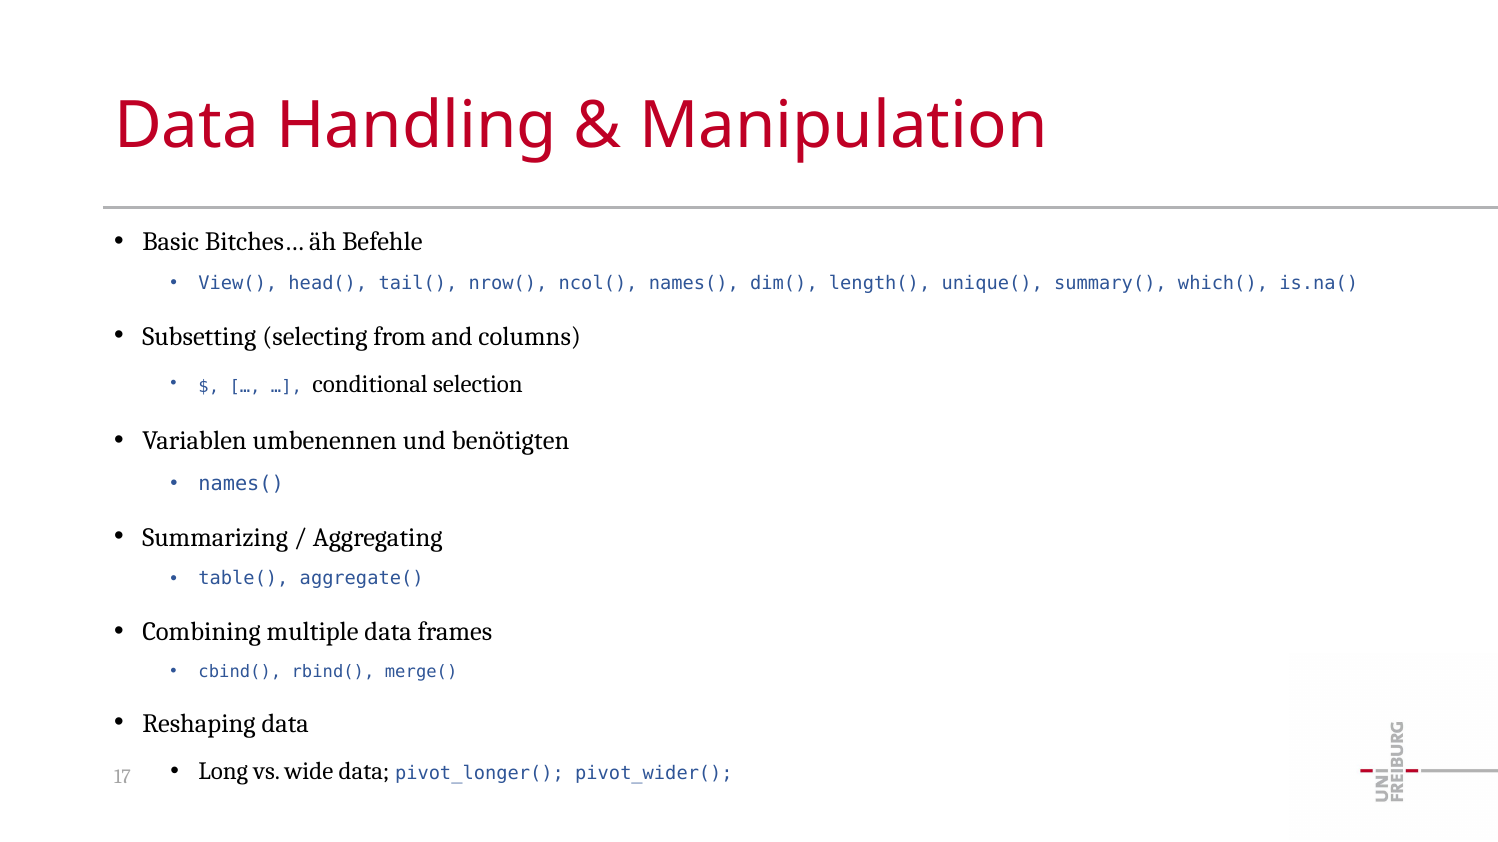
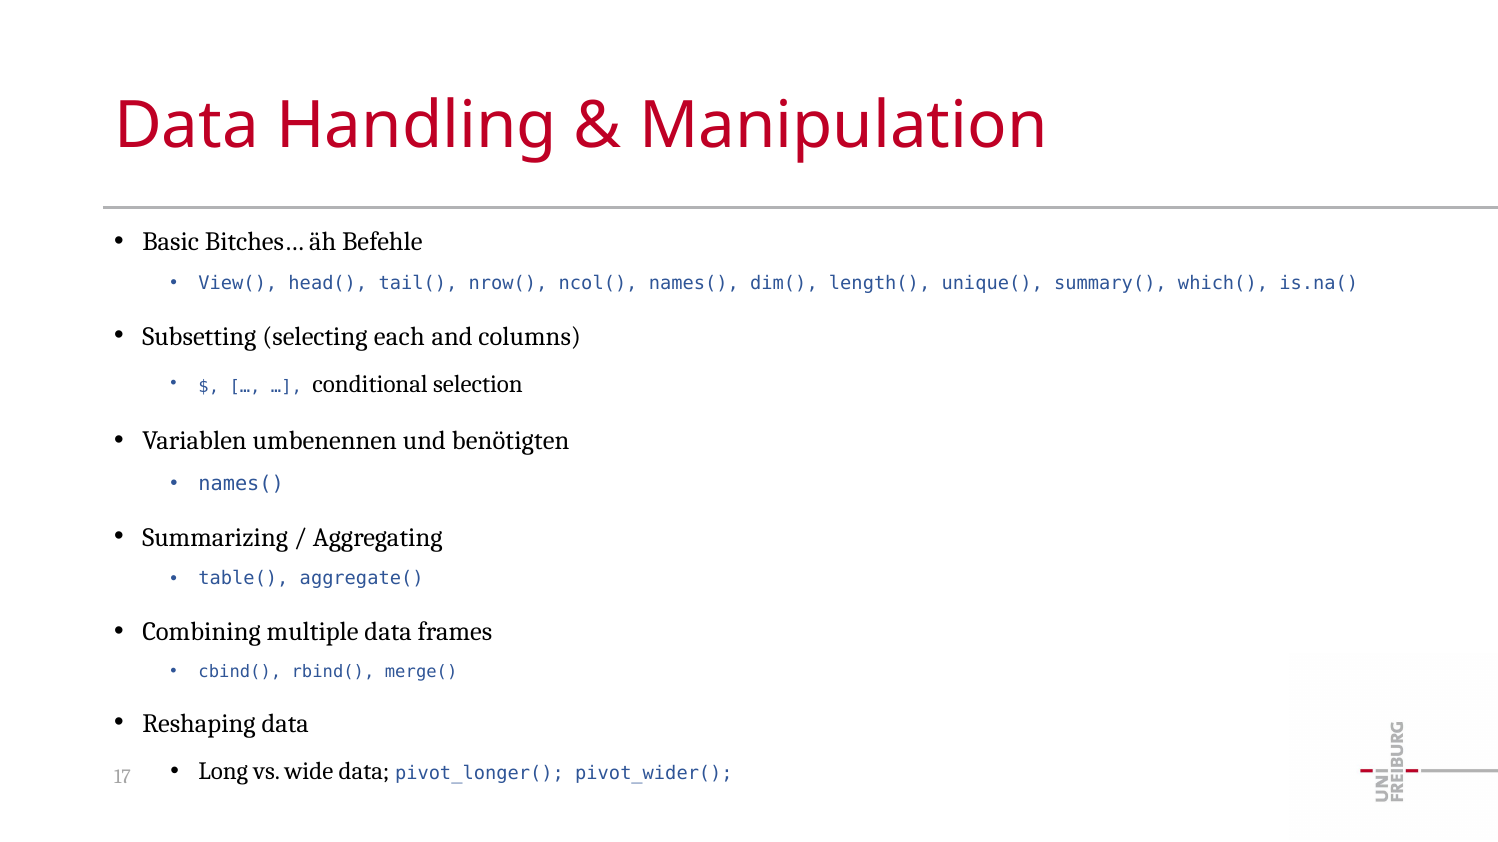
from: from -> each
